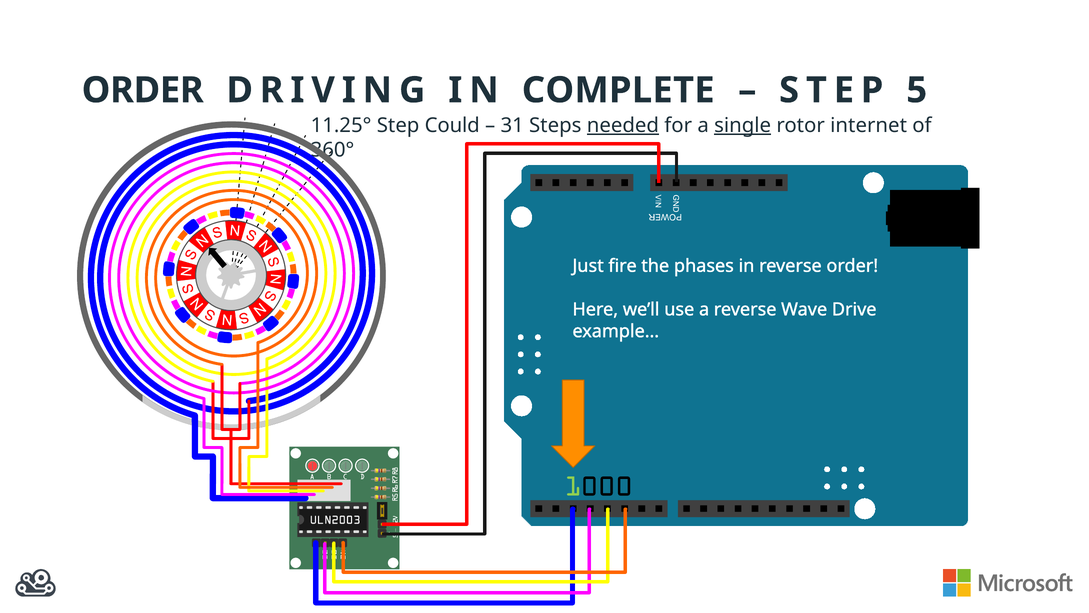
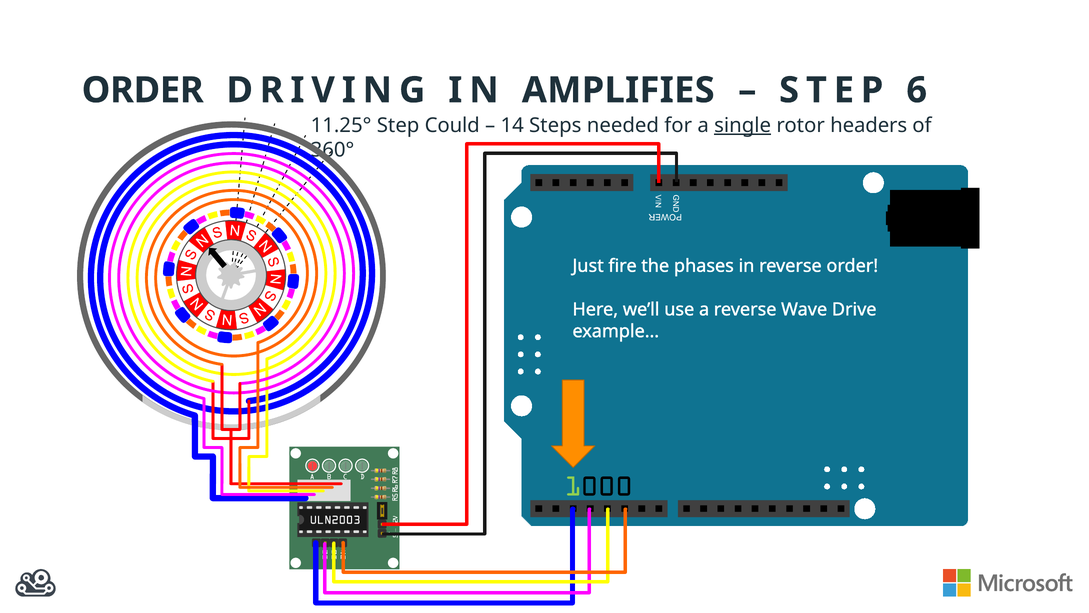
COMPLETE: COMPLETE -> AMPLIFIES
5: 5 -> 6
31: 31 -> 14
needed underline: present -> none
internet: internet -> headers
